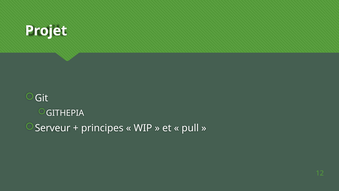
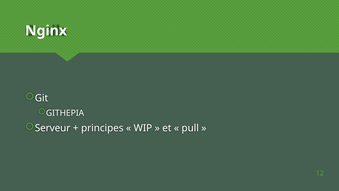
Projet: Projet -> Nginx
